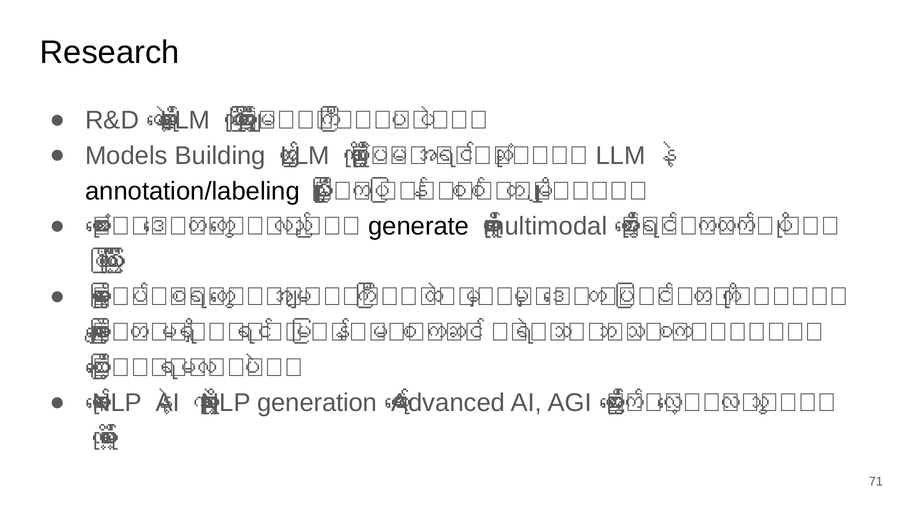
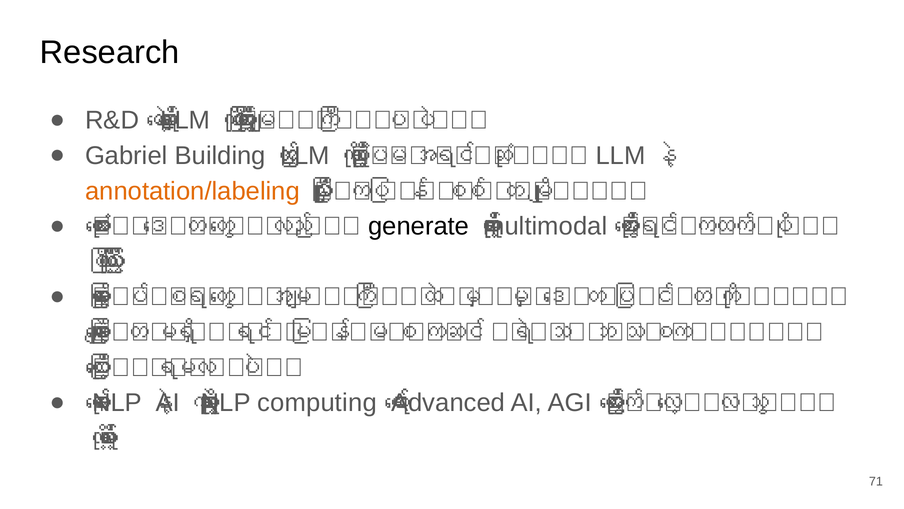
Models: Models -> Gabriel
annotation/labeling colour: black -> orange
generation: generation -> computing
